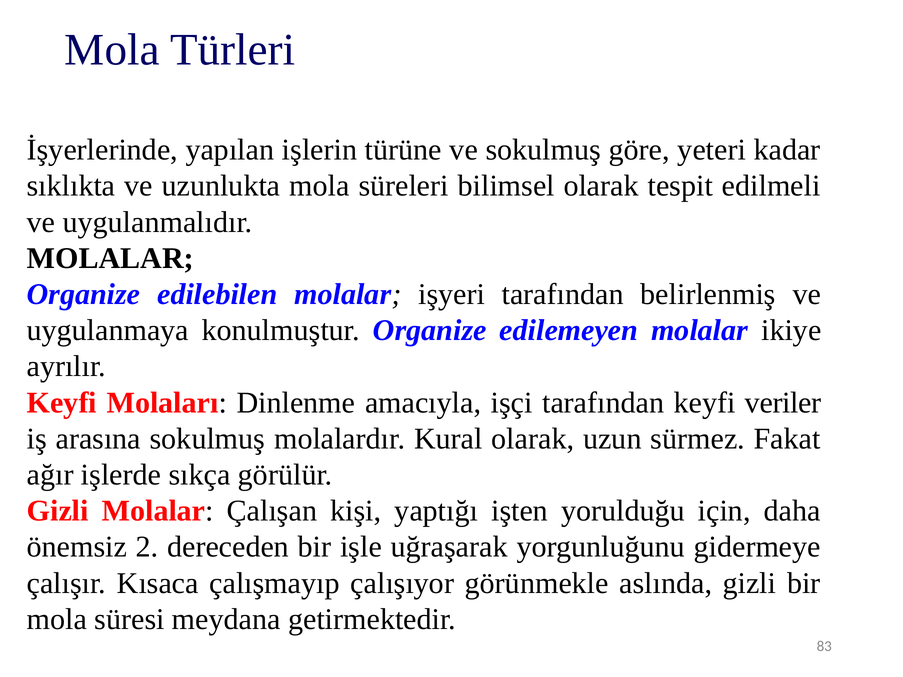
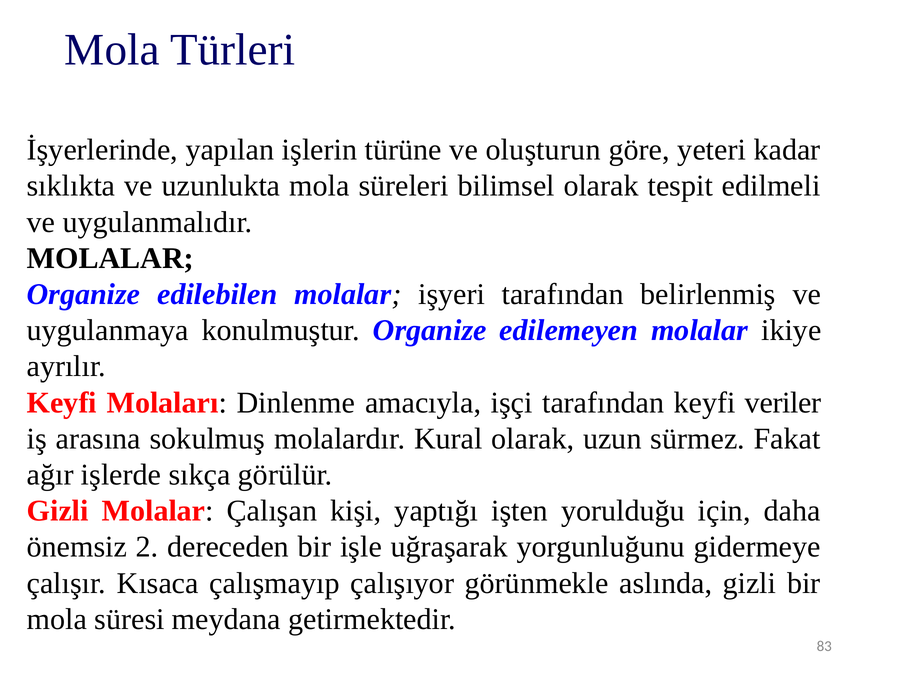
ve sokulmuş: sokulmuş -> oluşturun
